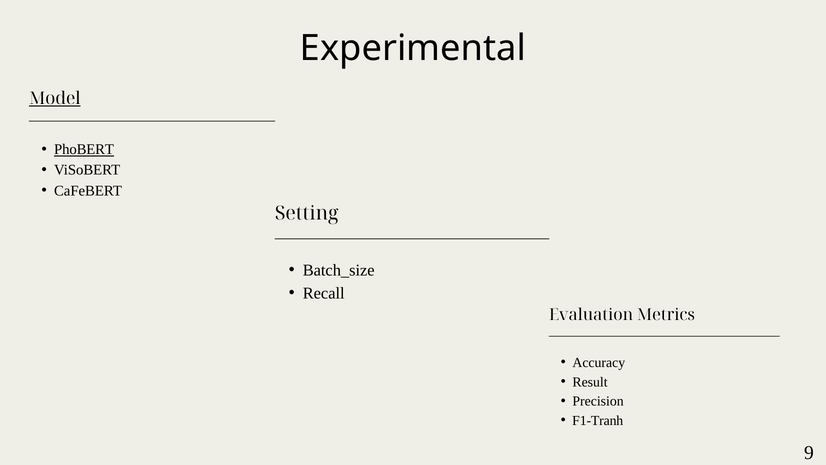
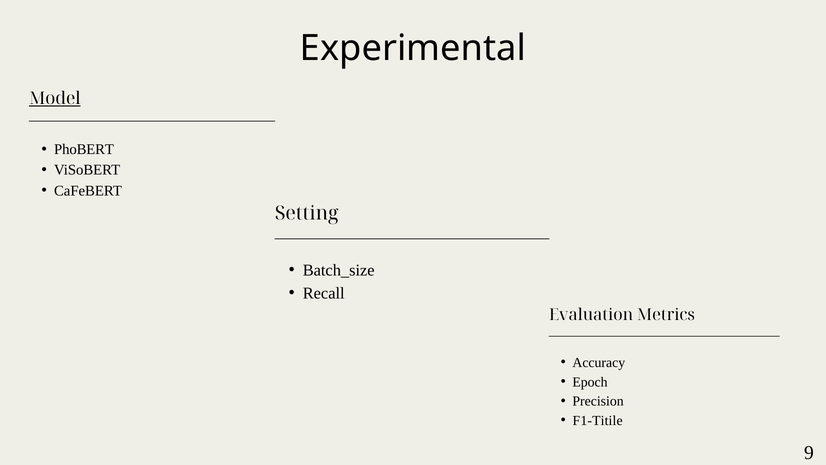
PhoBERT underline: present -> none
Result: Result -> Epoch
F1-Tranh: F1-Tranh -> F1-Titile
